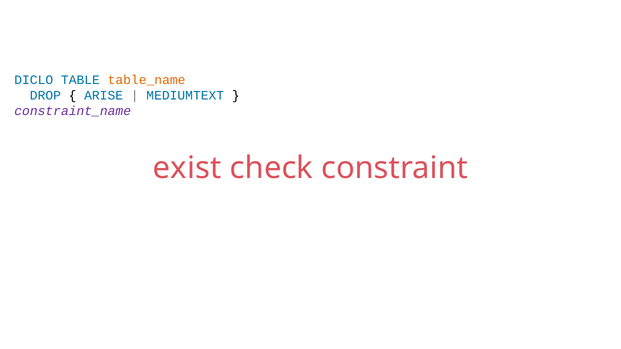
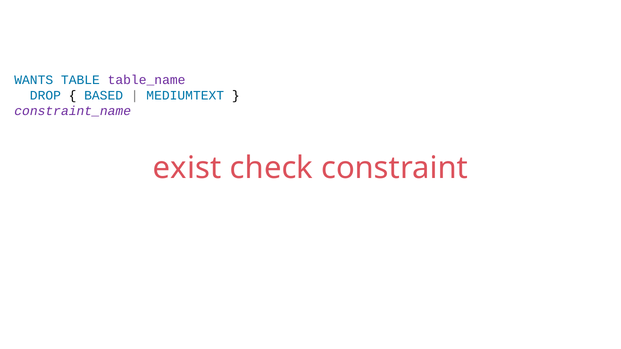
DICLO: DICLO -> WANTS
table_name colour: orange -> purple
ARISE: ARISE -> BASED
